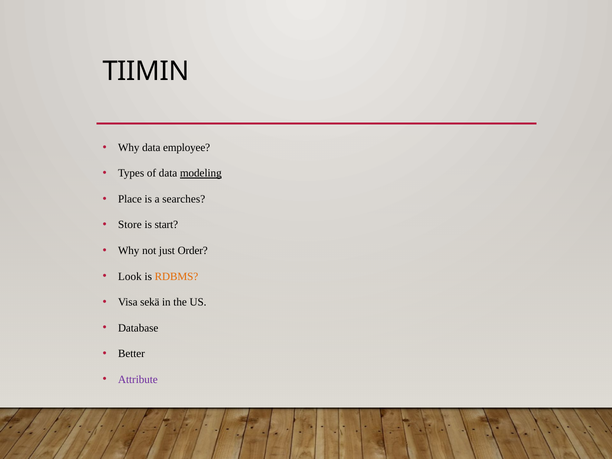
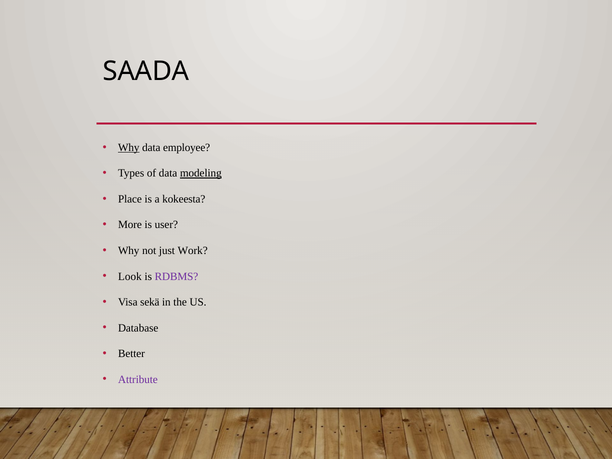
TIIMIN: TIIMIN -> SAADA
Why at (129, 148) underline: none -> present
searches: searches -> kokeesta
Store: Store -> More
start: start -> user
Order: Order -> Work
RDBMS colour: orange -> purple
